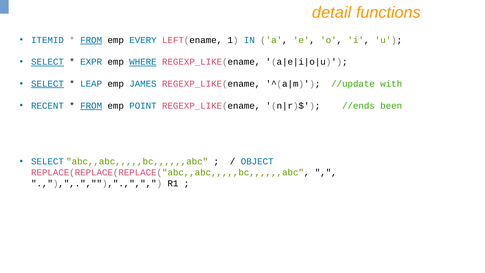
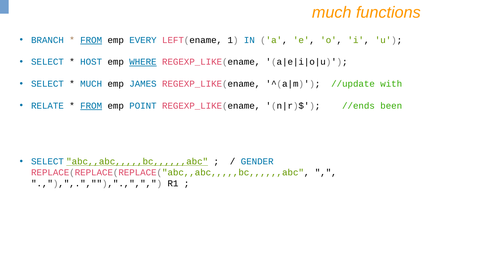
detail at (332, 13): detail -> much
ITEMID: ITEMID -> BRANCH
SELECT at (47, 62) underline: present -> none
EXPR: EXPR -> HOST
SELECT at (47, 84) underline: present -> none
LEAP at (91, 84): LEAP -> MUCH
RECENT: RECENT -> RELATE
abc,,abc,,,,,bc,,,,,,abc underline: none -> present
OBJECT: OBJECT -> GENDER
